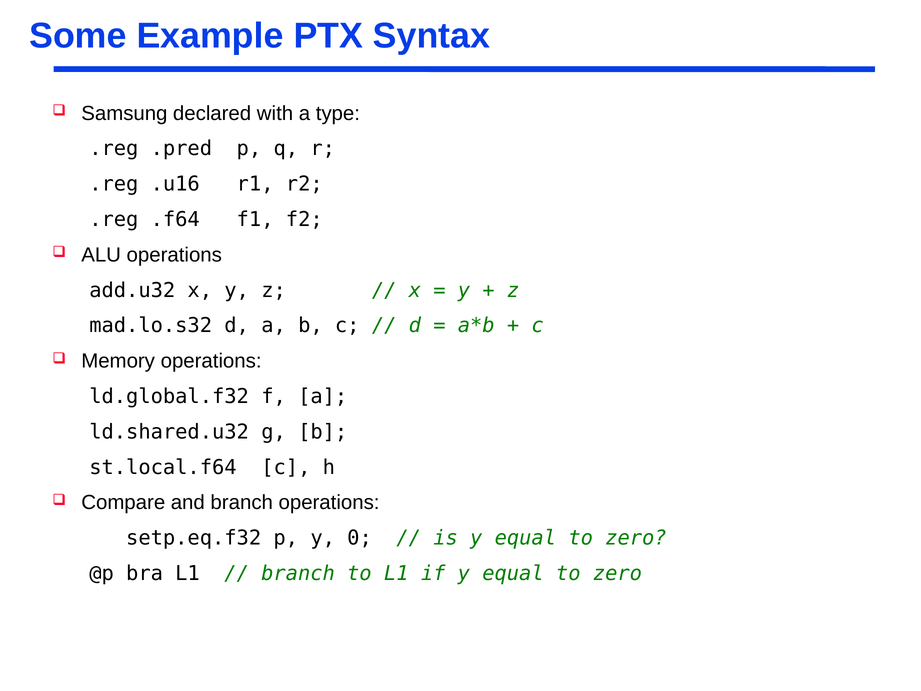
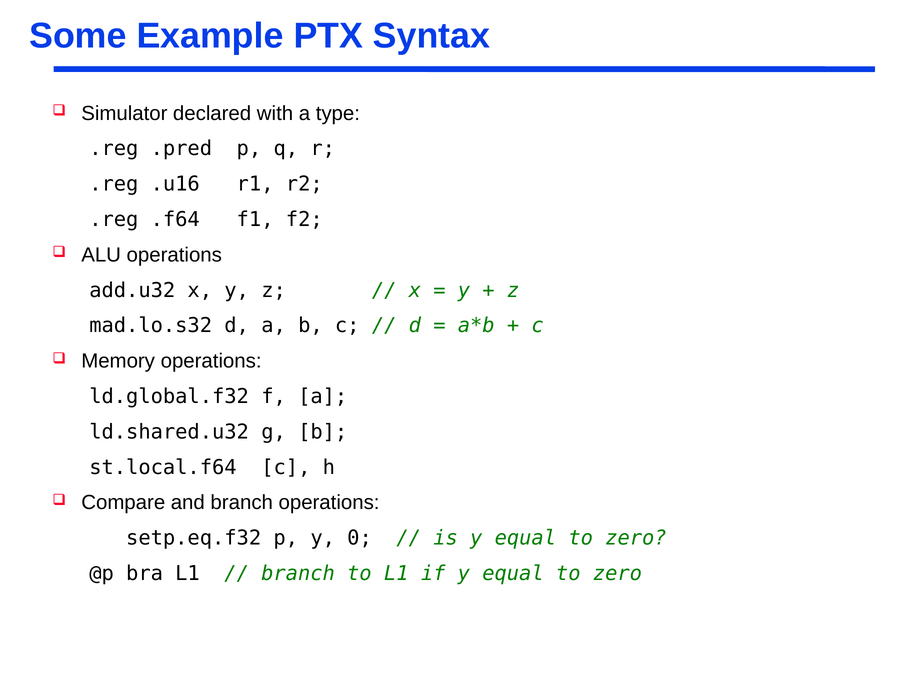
Samsung: Samsung -> Simulator
